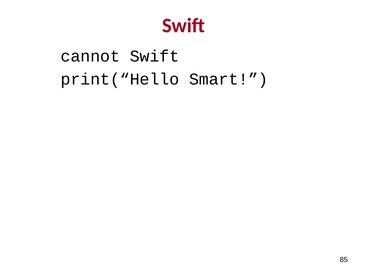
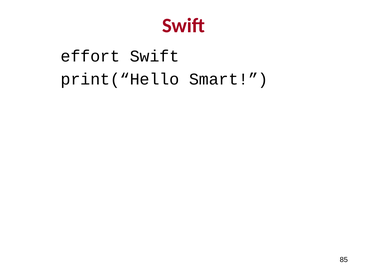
cannot: cannot -> effort
